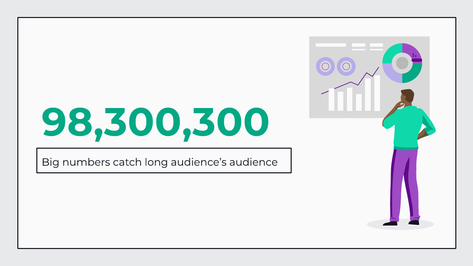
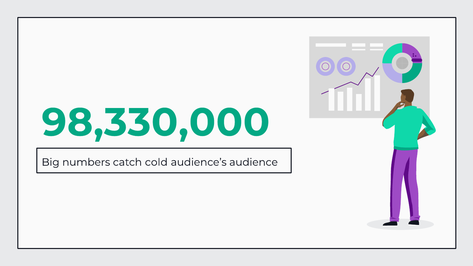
98,300,300: 98,300,300 -> 98,330,000
long: long -> cold
